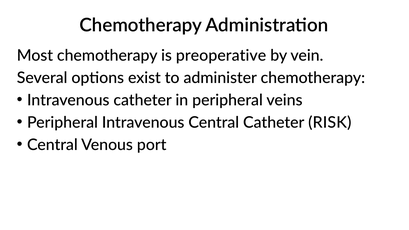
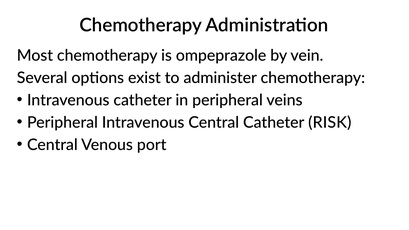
preoperative: preoperative -> ompeprazole
